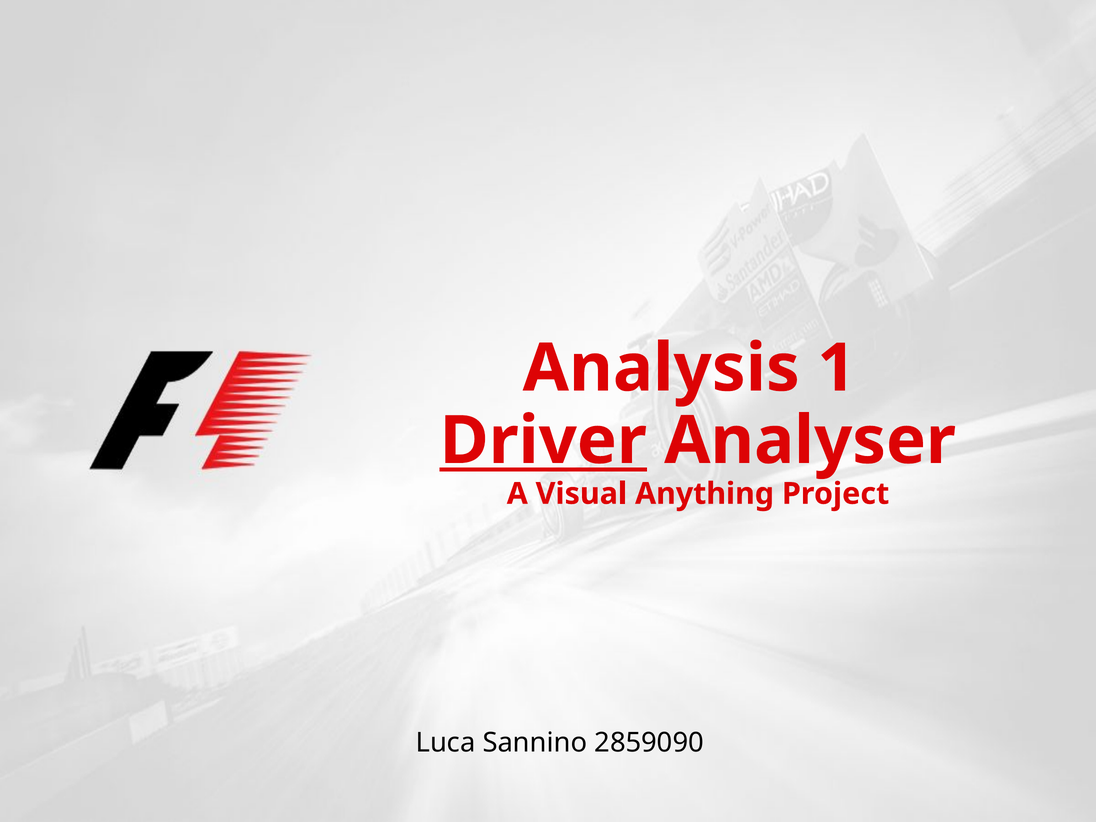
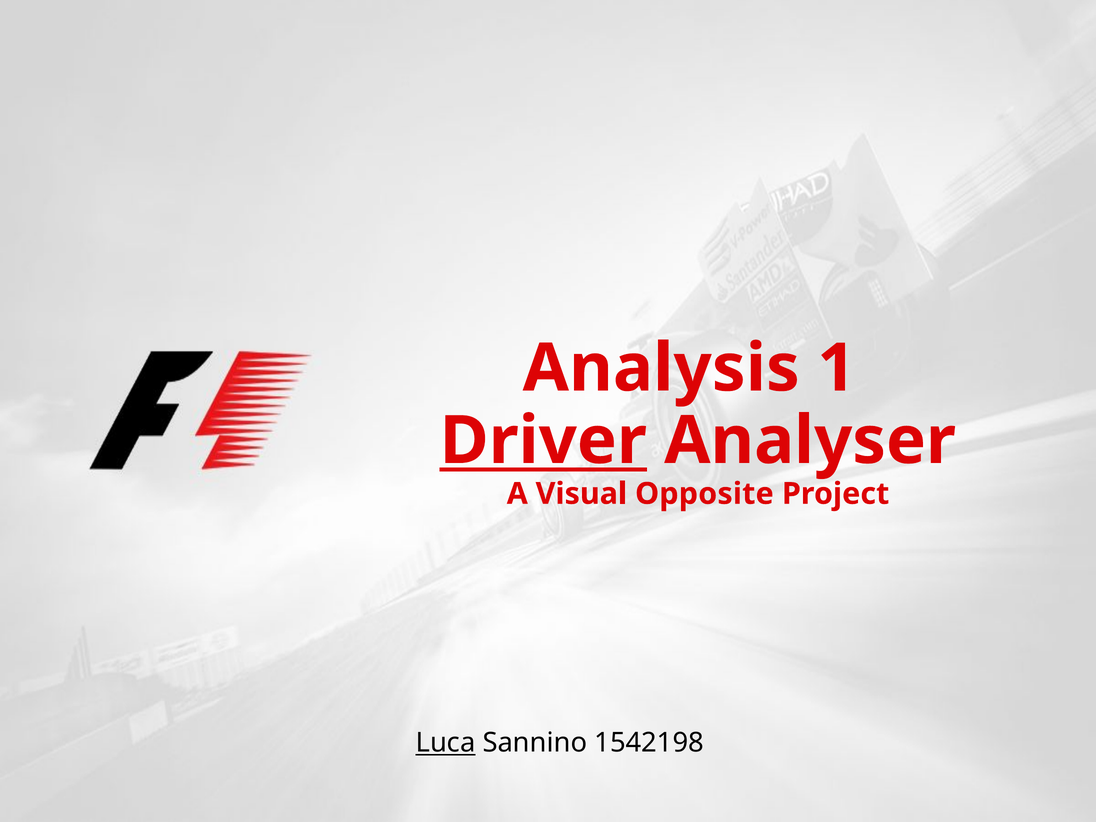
Anything: Anything -> Opposite
Luca underline: none -> present
2859090: 2859090 -> 1542198
